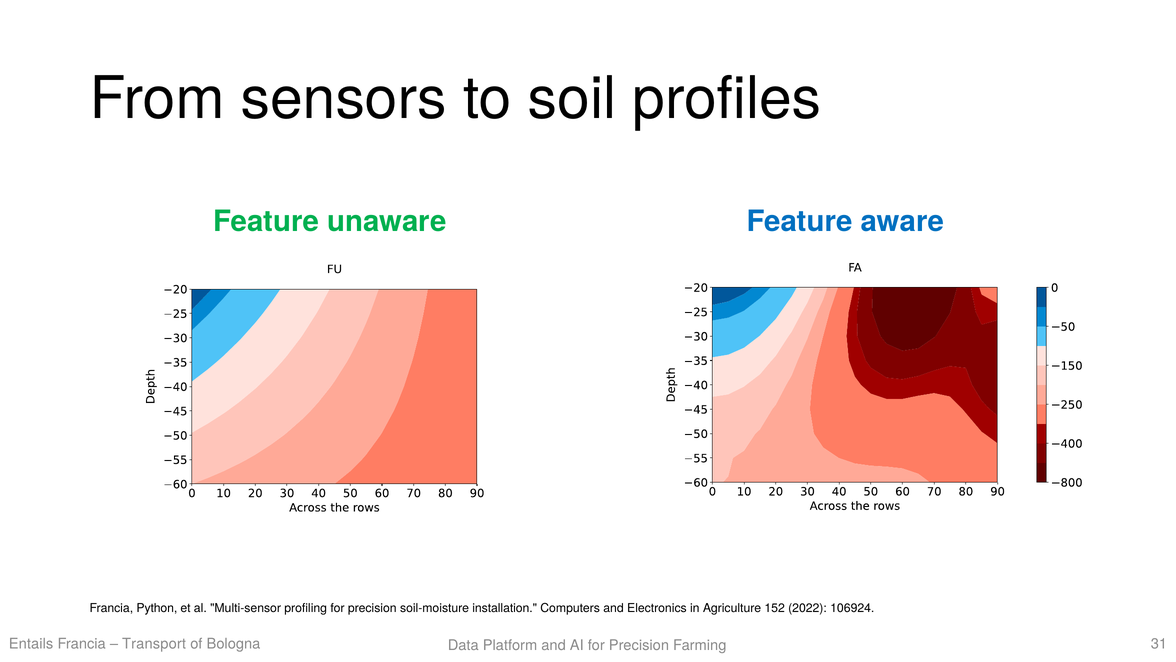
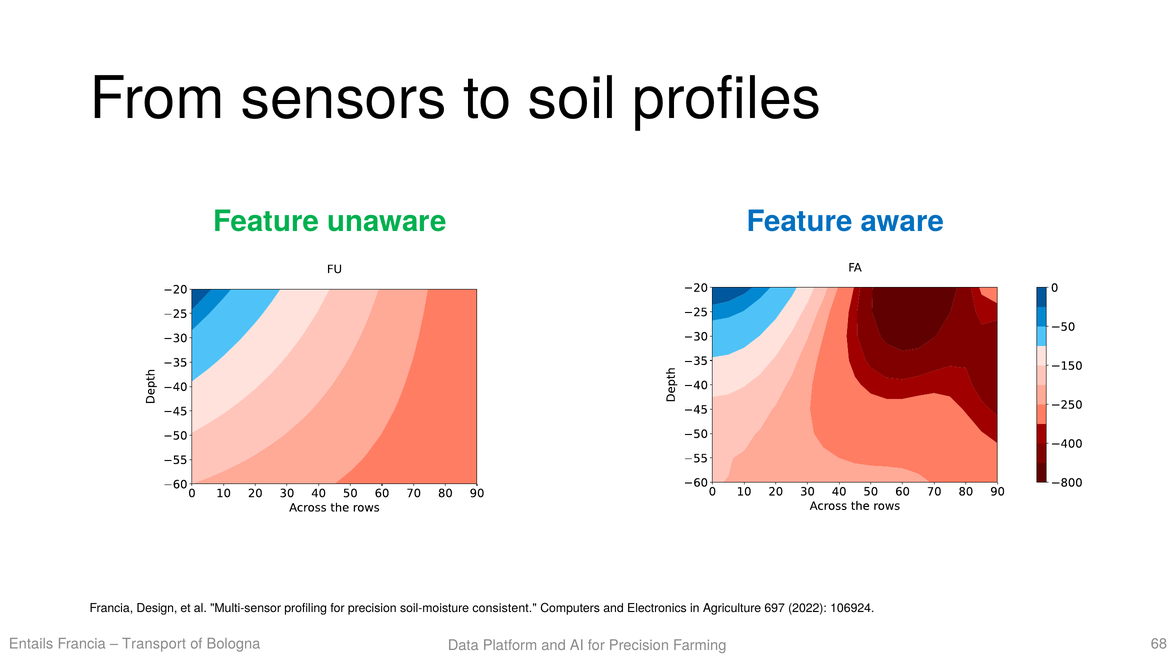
Python: Python -> Design
installation: installation -> consistent
152: 152 -> 697
31: 31 -> 68
